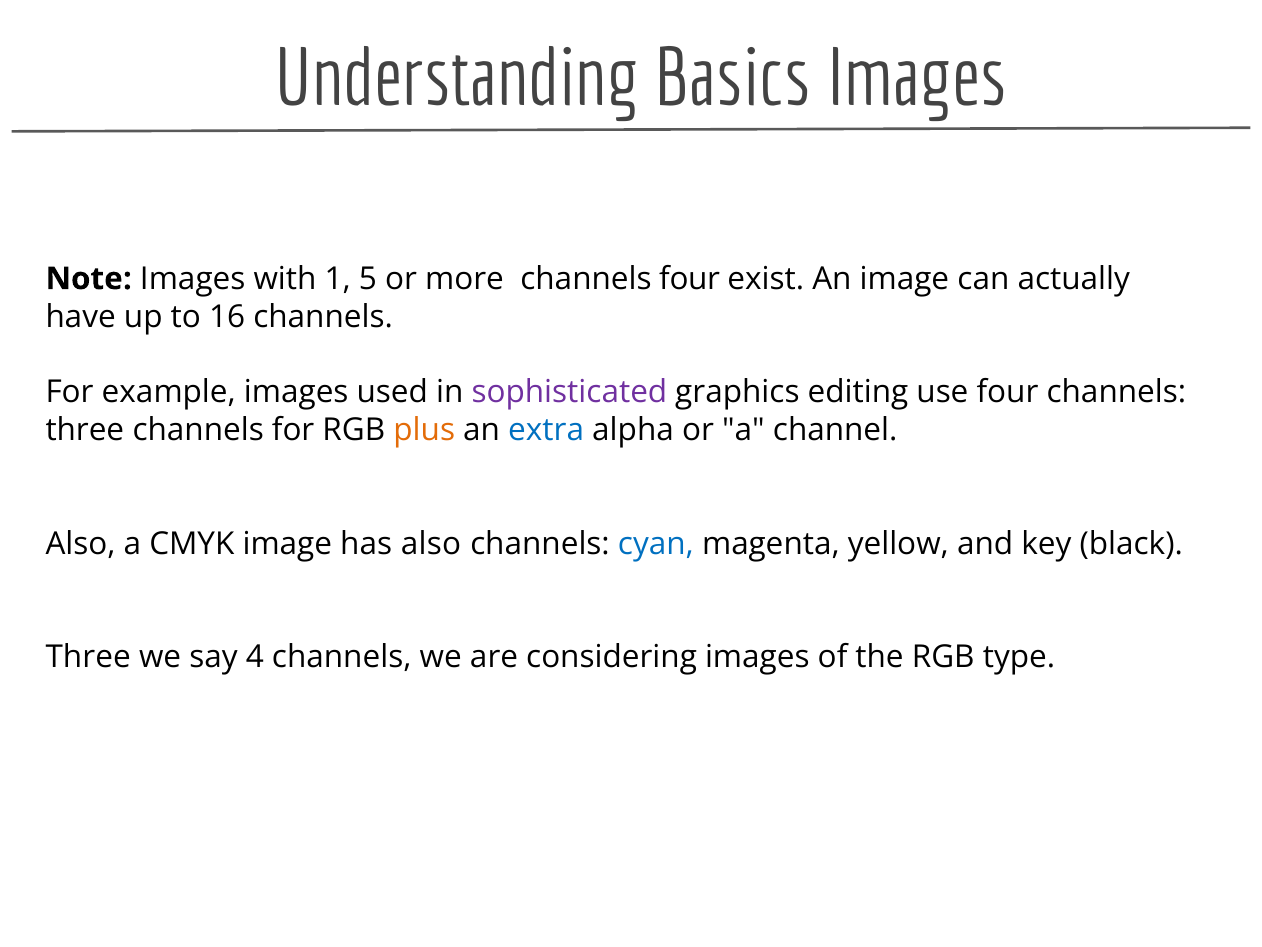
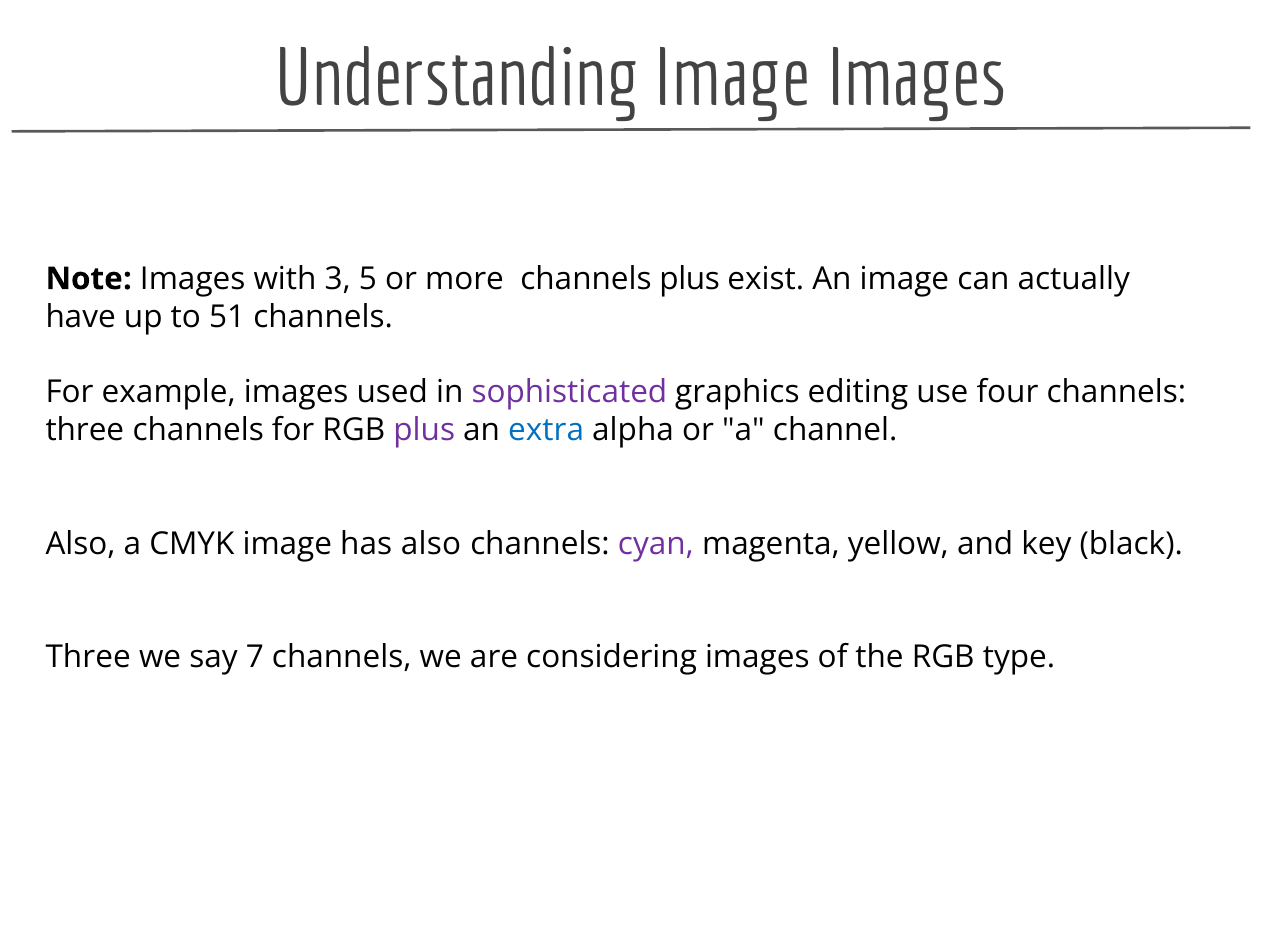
Understanding Basics: Basics -> Image
1: 1 -> 3
channels four: four -> plus
16: 16 -> 51
plus at (424, 430) colour: orange -> purple
cyan colour: blue -> purple
4: 4 -> 7
